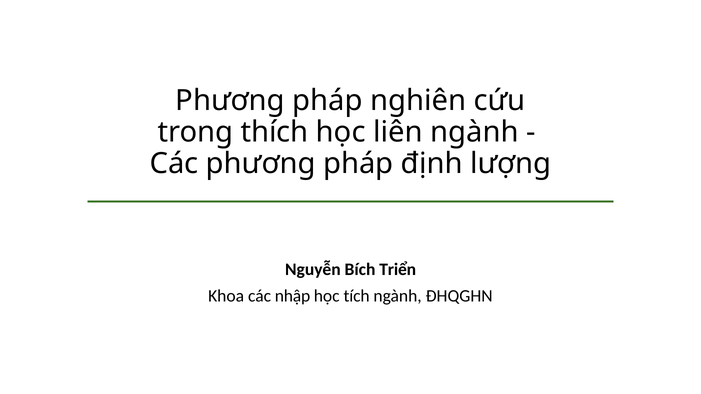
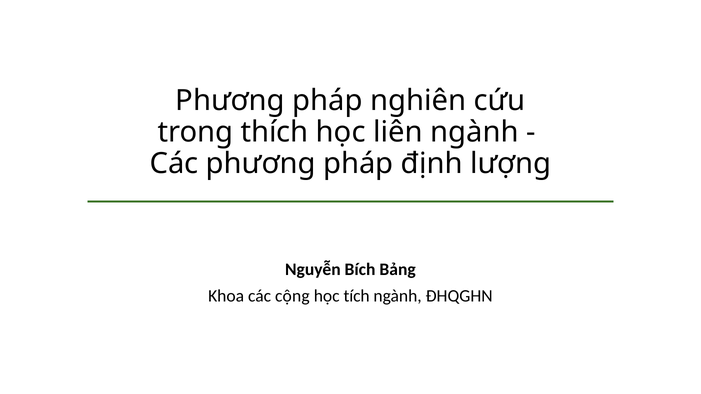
Triển: Triển -> Bảng
nhập: nhập -> cộng
